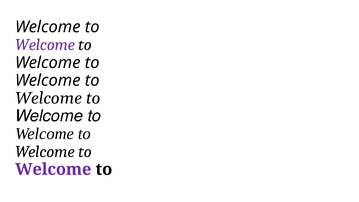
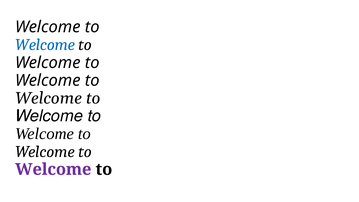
Welcome at (45, 45) colour: purple -> blue
